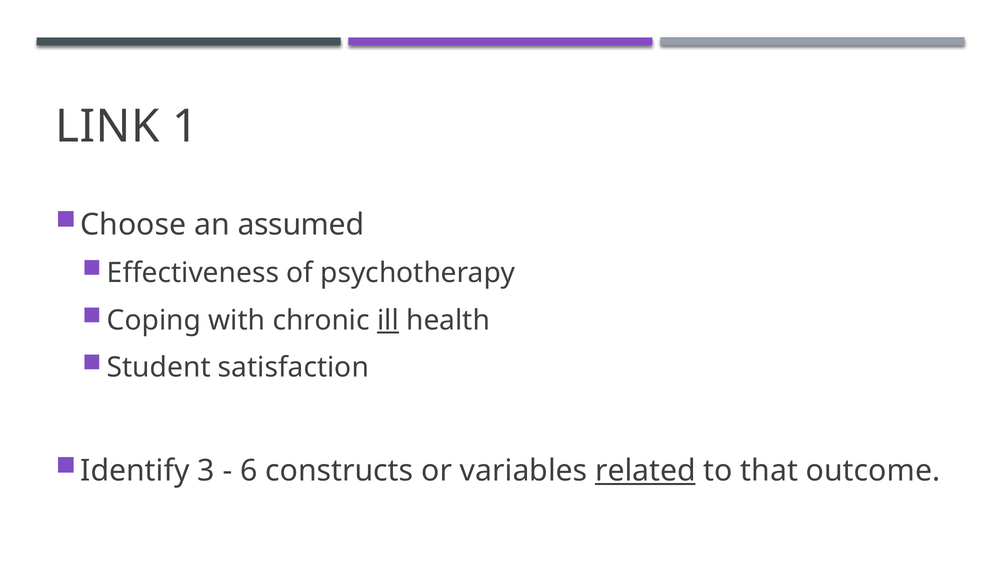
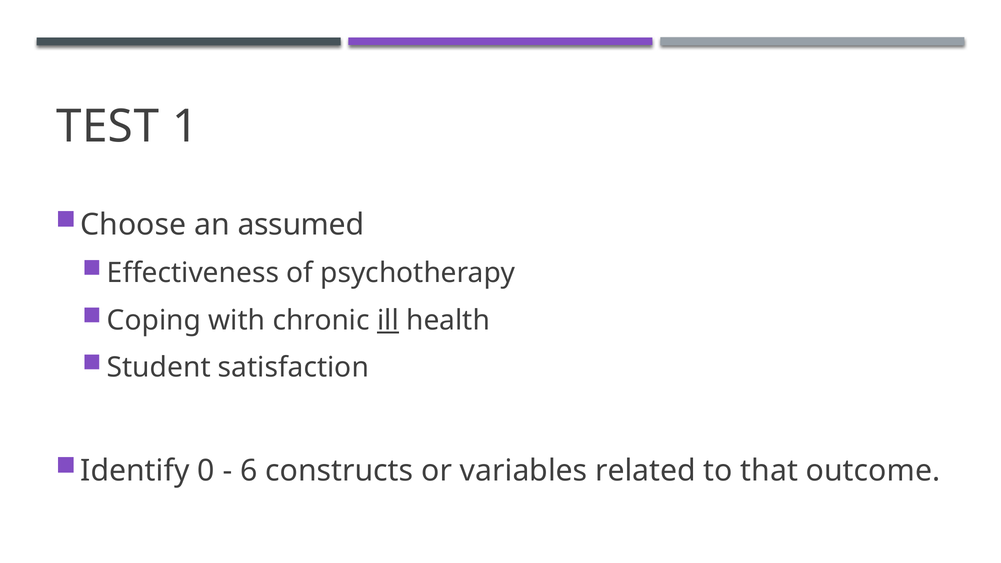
LINK: LINK -> TEST
3: 3 -> 0
related underline: present -> none
